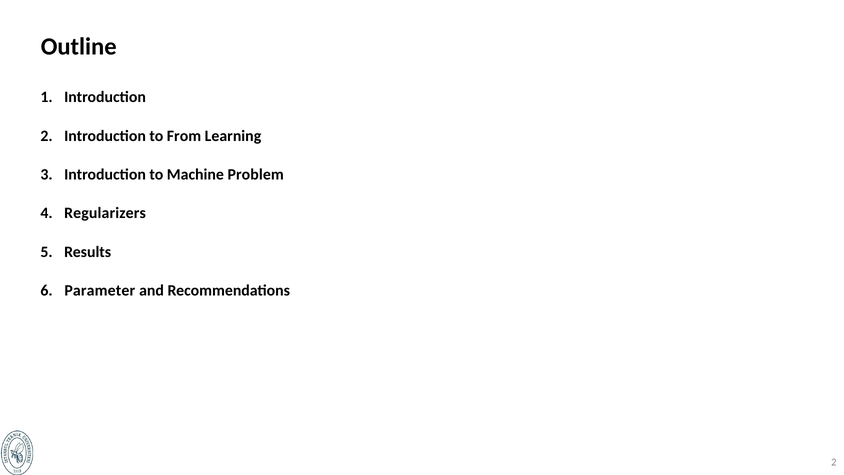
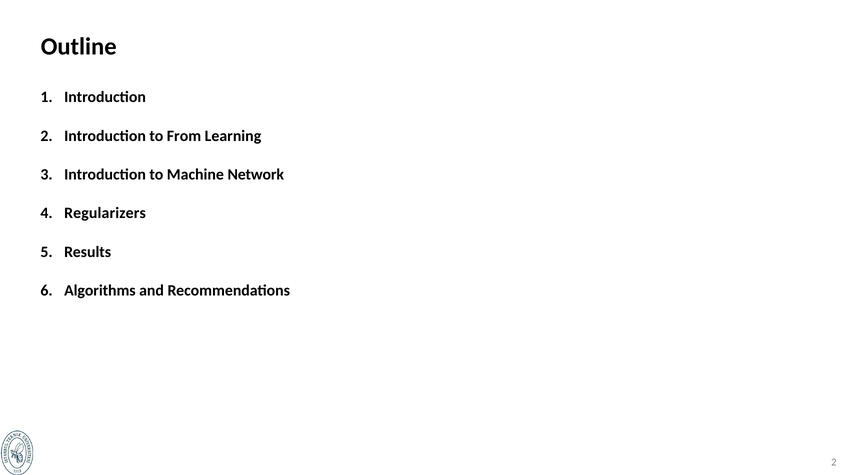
Problem: Problem -> Network
Parameter: Parameter -> Algorithms
